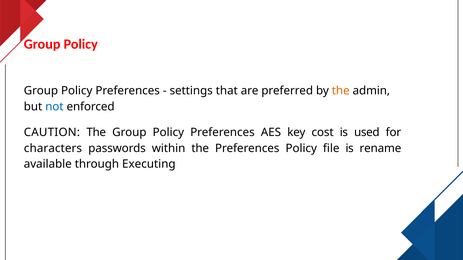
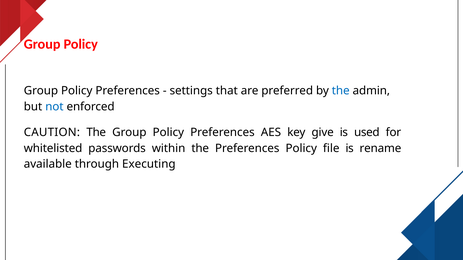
the at (341, 91) colour: orange -> blue
cost: cost -> give
characters: characters -> whitelisted
